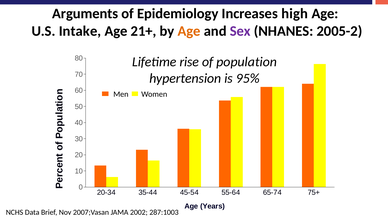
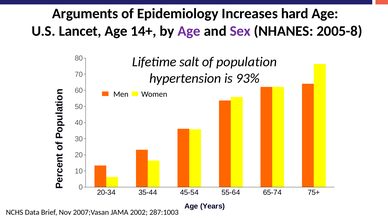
high: high -> hard
Intake: Intake -> Lancet
21+: 21+ -> 14+
Age at (189, 31) colour: orange -> purple
2005-2: 2005-2 -> 2005-8
rise: rise -> salt
95%: 95% -> 93%
